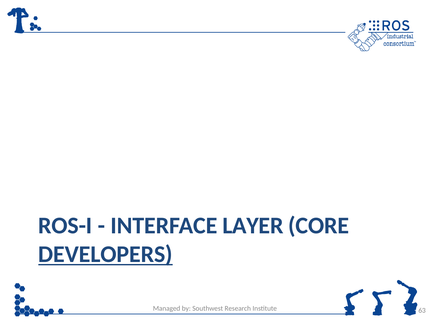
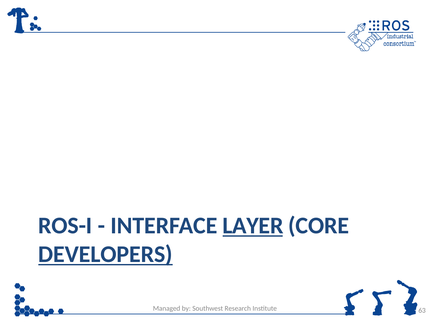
LAYER underline: none -> present
